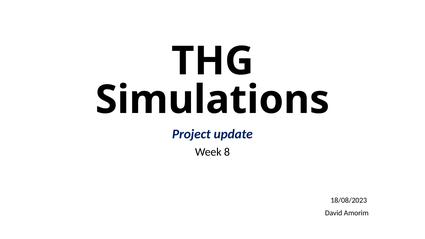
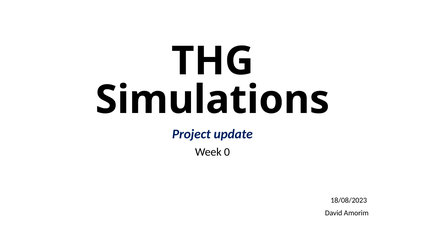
8: 8 -> 0
